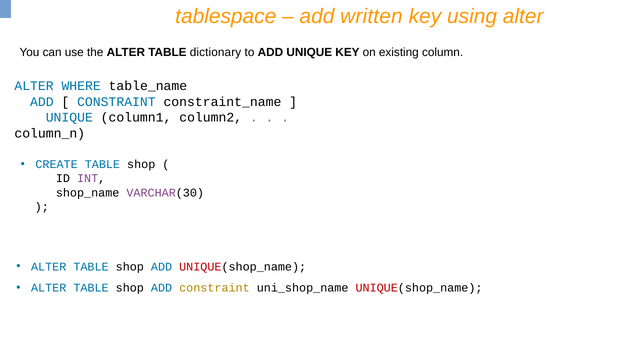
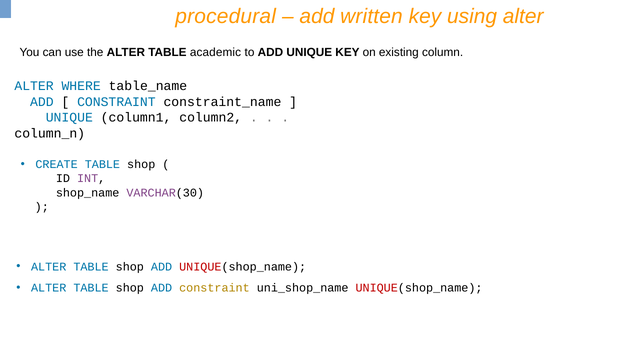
tablespace: tablespace -> procedural
dictionary: dictionary -> academic
